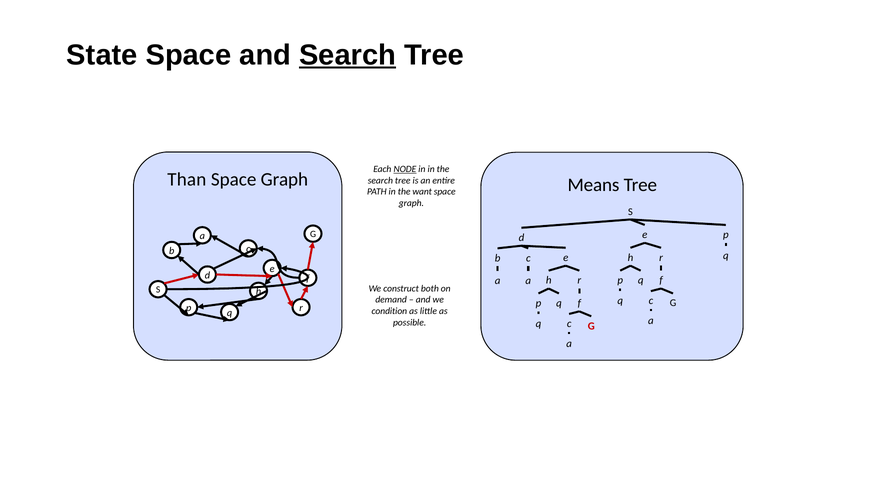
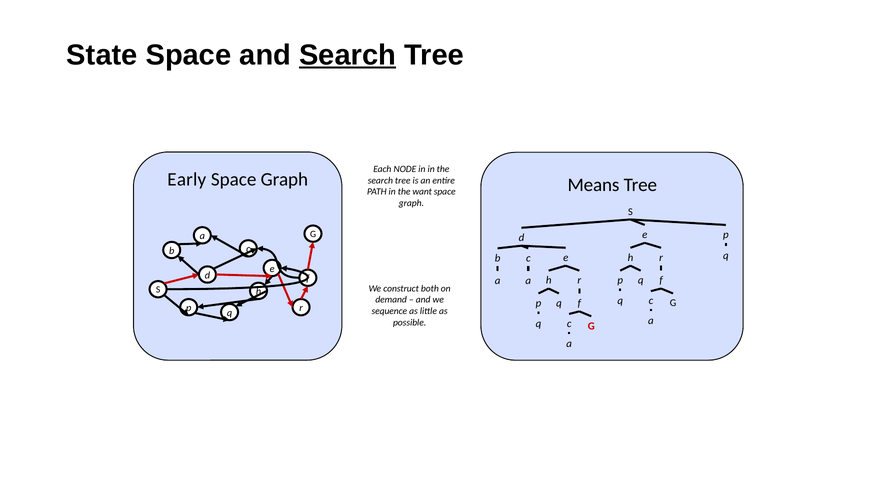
NODE underline: present -> none
Than: Than -> Early
condition: condition -> sequence
